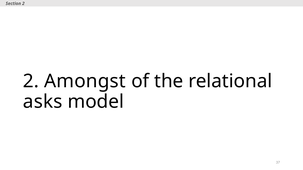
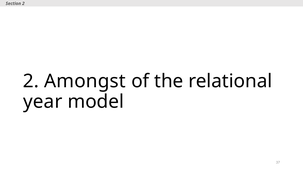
asks: asks -> year
